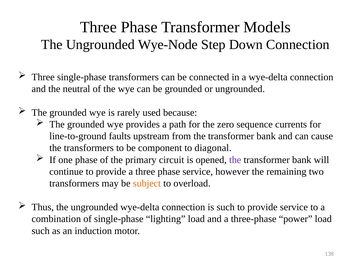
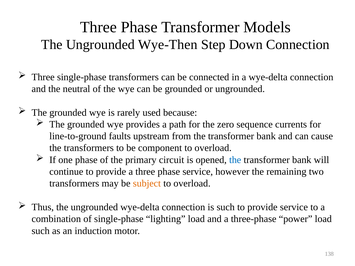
Wye-Node: Wye-Node -> Wye-Then
diagonal at (213, 148): diagonal -> overload
the at (235, 160) colour: purple -> blue
